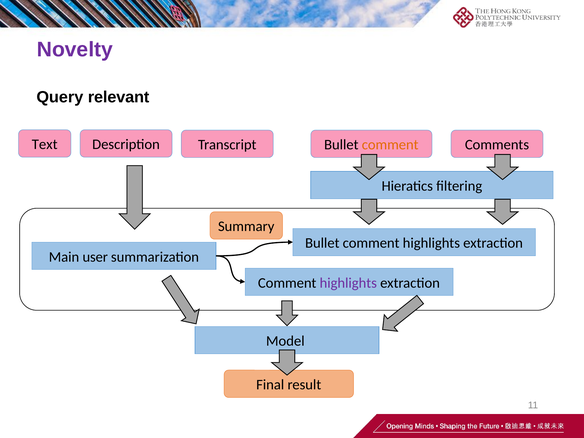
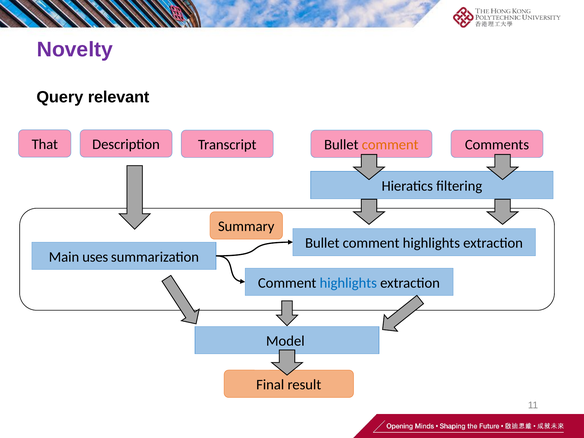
Text: Text -> That
user: user -> uses
highlights at (348, 283) colour: purple -> blue
